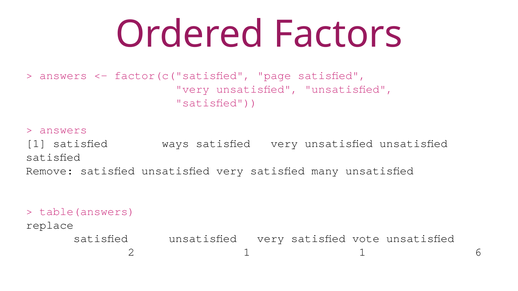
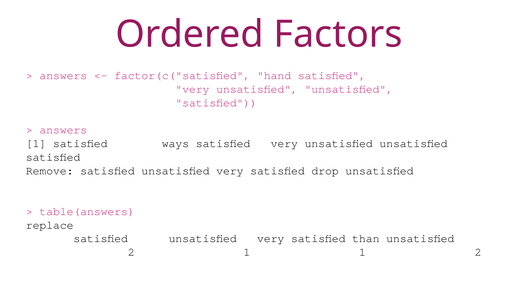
page: page -> hand
many: many -> drop
vote: vote -> than
1 6: 6 -> 2
